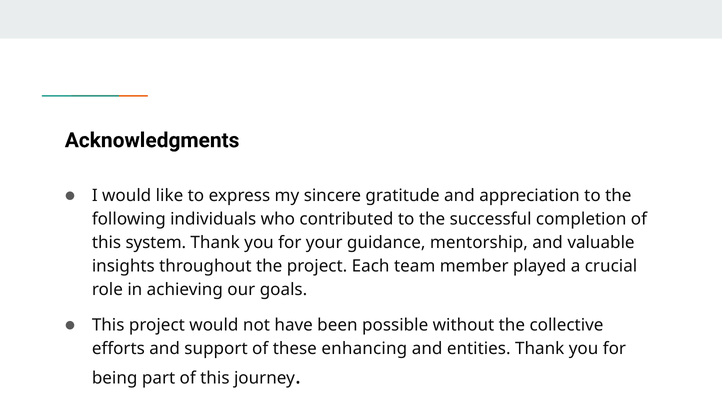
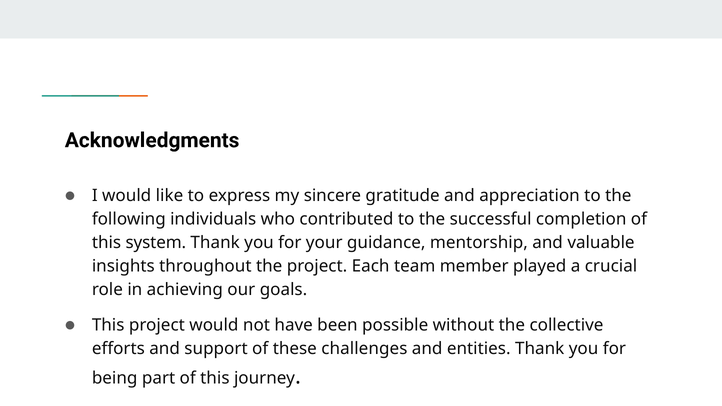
enhancing: enhancing -> challenges
